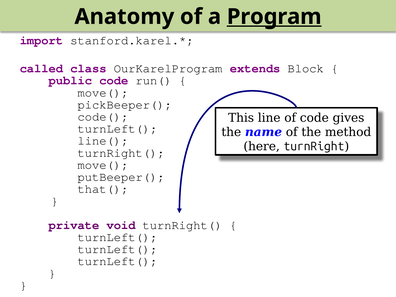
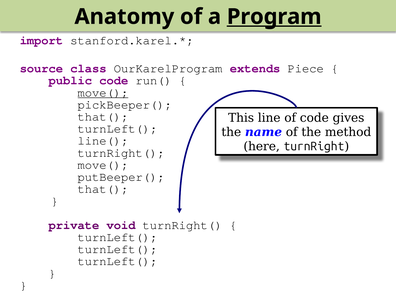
called: called -> source
Block: Block -> Piece
move( at (103, 93) underline: none -> present
code( at (103, 117): code( -> that(
